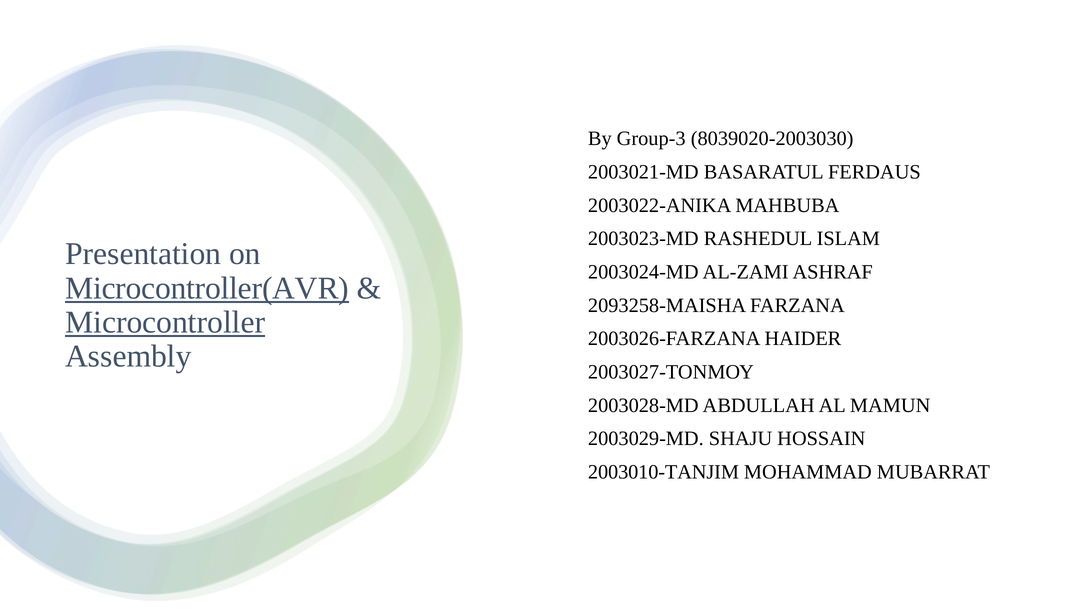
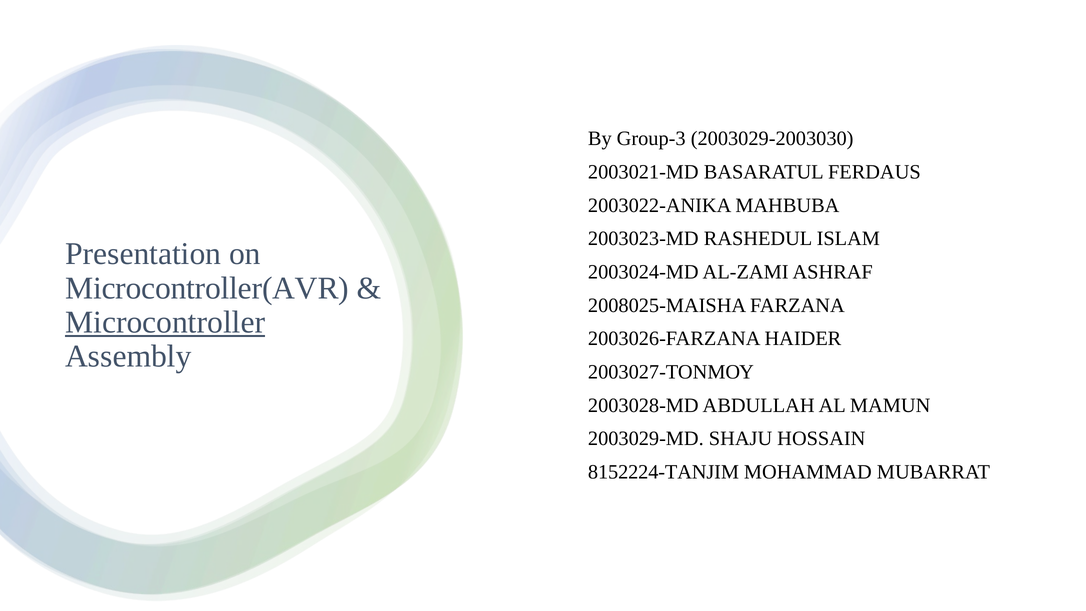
8039020-2003030: 8039020-2003030 -> 2003029-2003030
Microcontroller(AVR underline: present -> none
2093258-MAISHA: 2093258-MAISHA -> 2008025-MAISHA
2003010-TANJIM: 2003010-TANJIM -> 8152224-TANJIM
